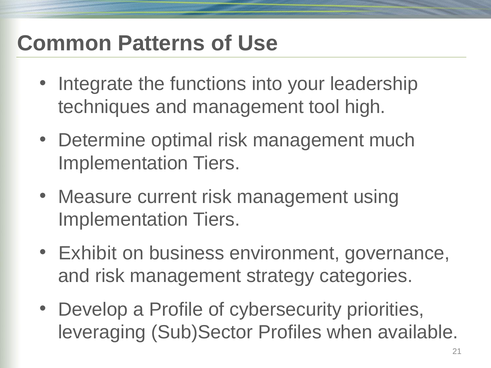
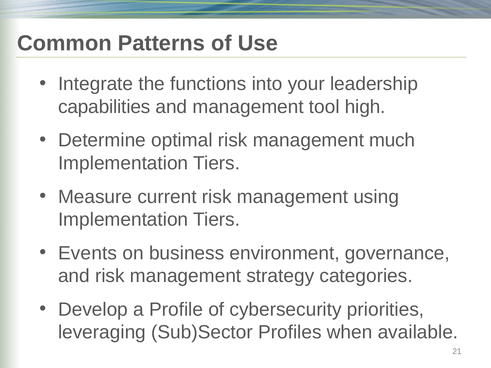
techniques: techniques -> capabilities
Exhibit: Exhibit -> Events
